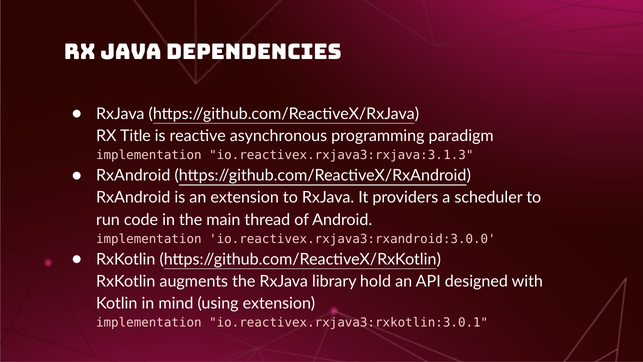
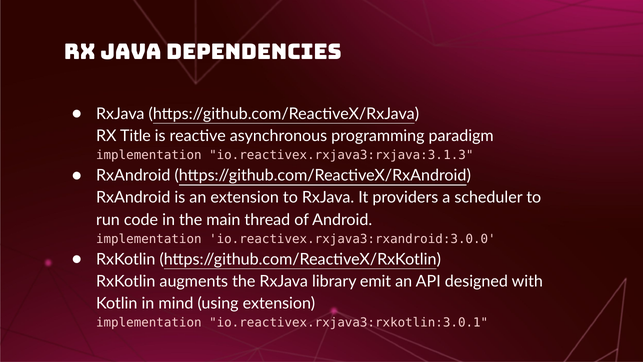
hold: hold -> emit
